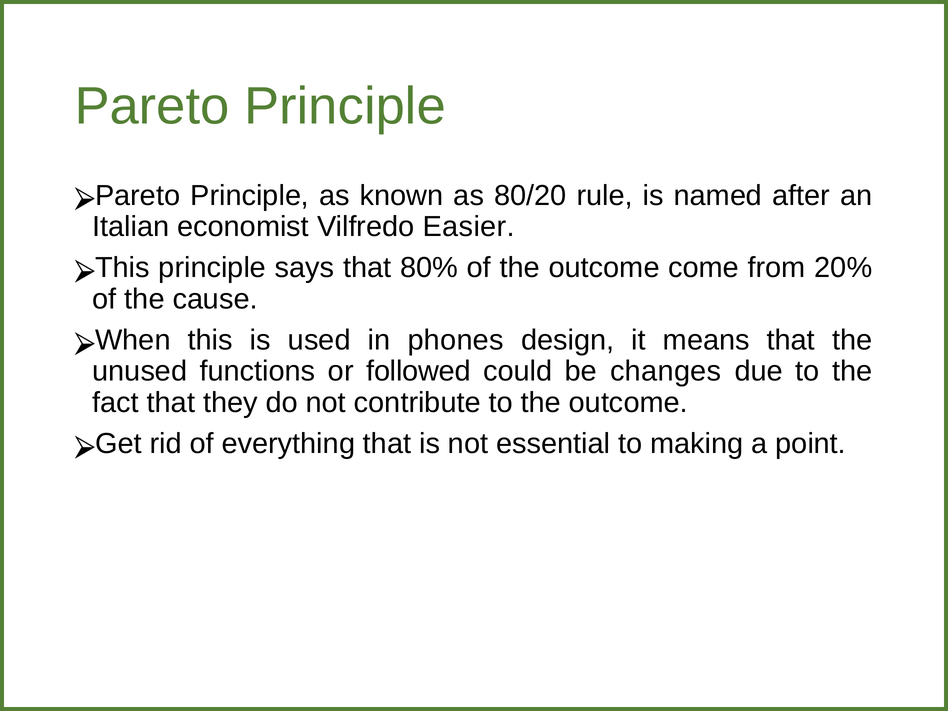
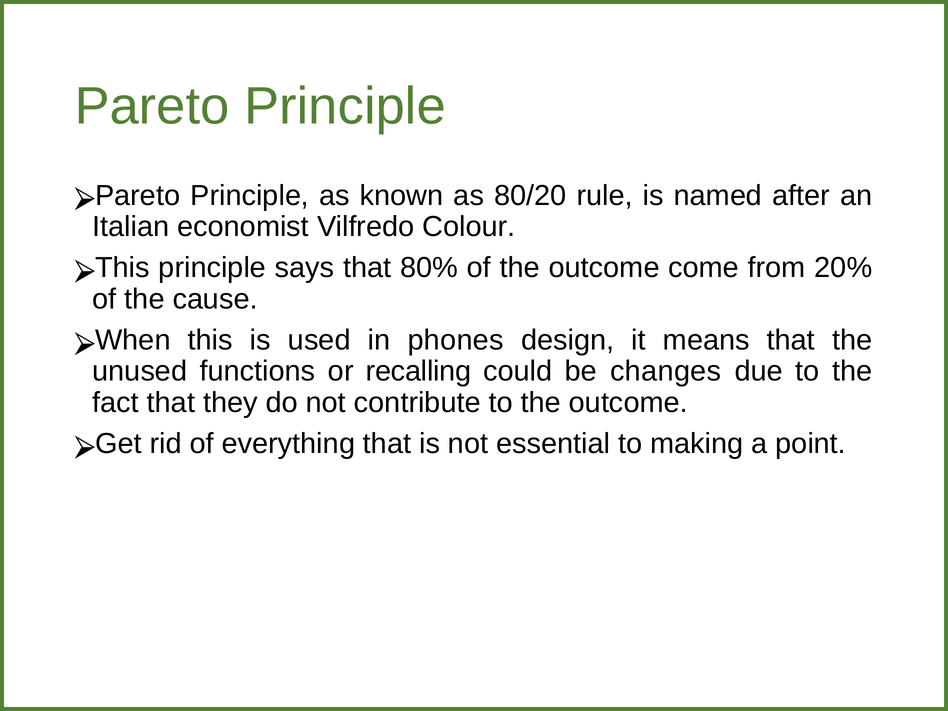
Easier: Easier -> Colour
followed: followed -> recalling
